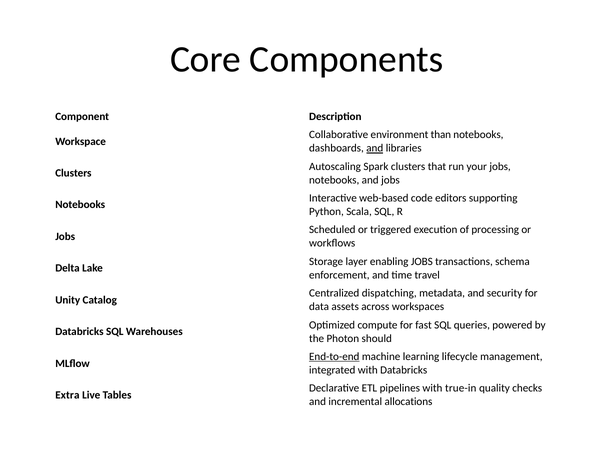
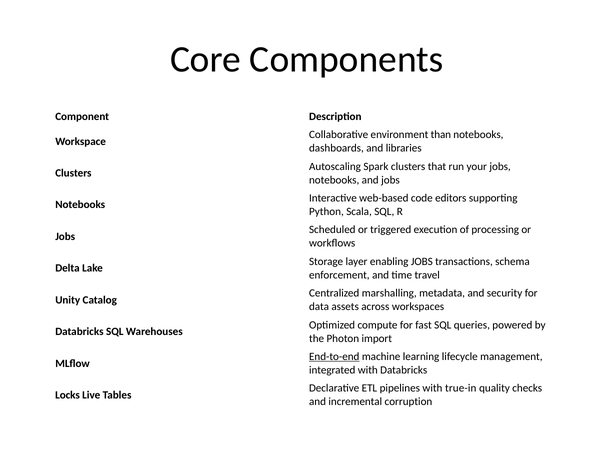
and at (375, 148) underline: present -> none
dispatching: dispatching -> marshalling
should: should -> import
Extra: Extra -> Locks
allocations: allocations -> corruption
